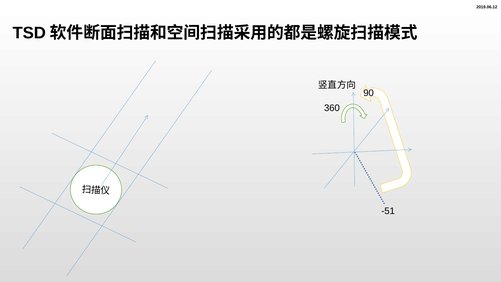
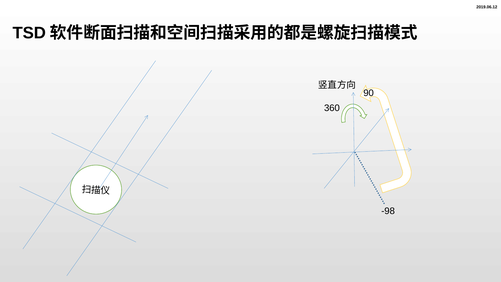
-51: -51 -> -98
